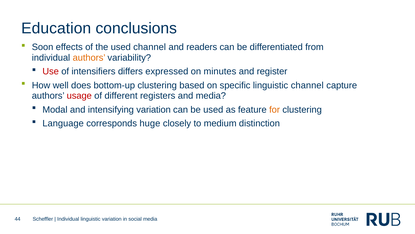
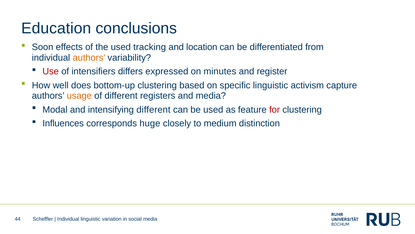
used channel: channel -> tracking
readers: readers -> location
linguistic channel: channel -> activism
usage colour: red -> orange
intensifying variation: variation -> different
for colour: orange -> red
Language: Language -> Influences
